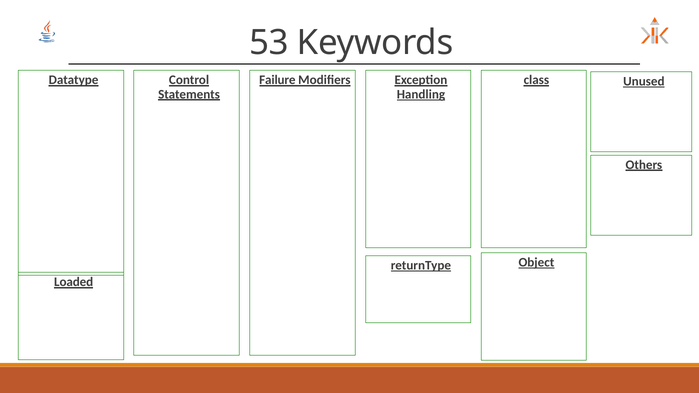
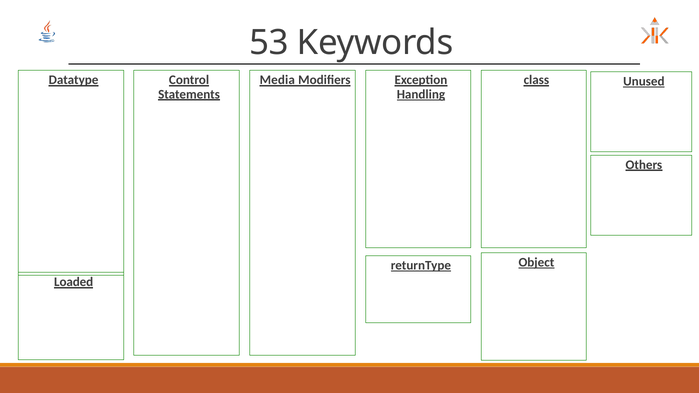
Failure: Failure -> Media
